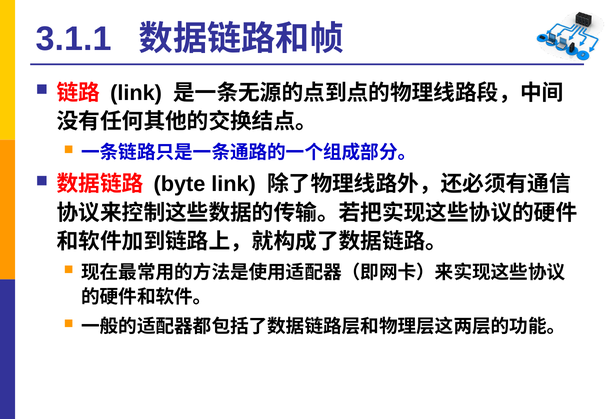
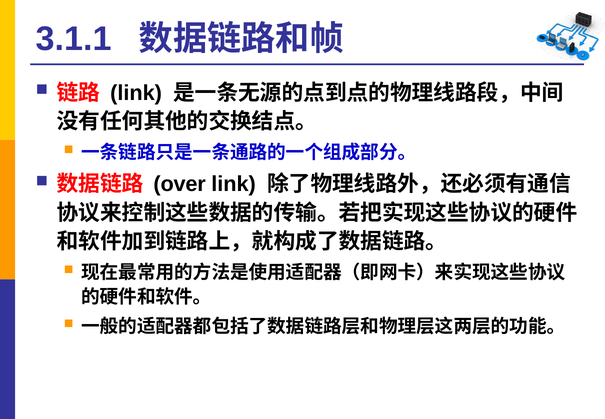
byte: byte -> over
